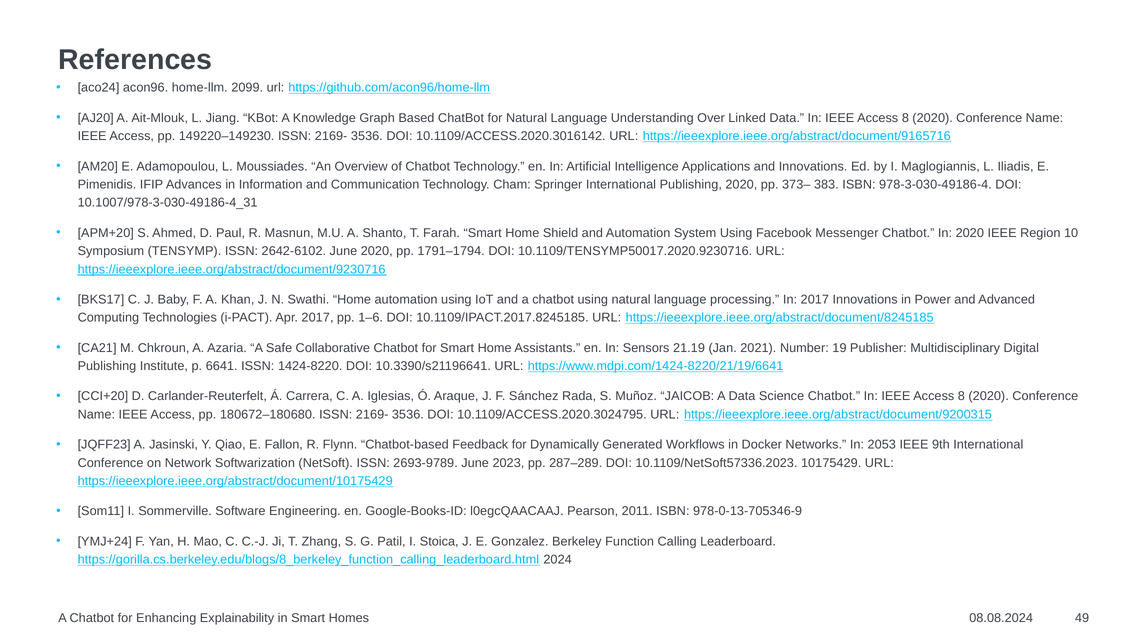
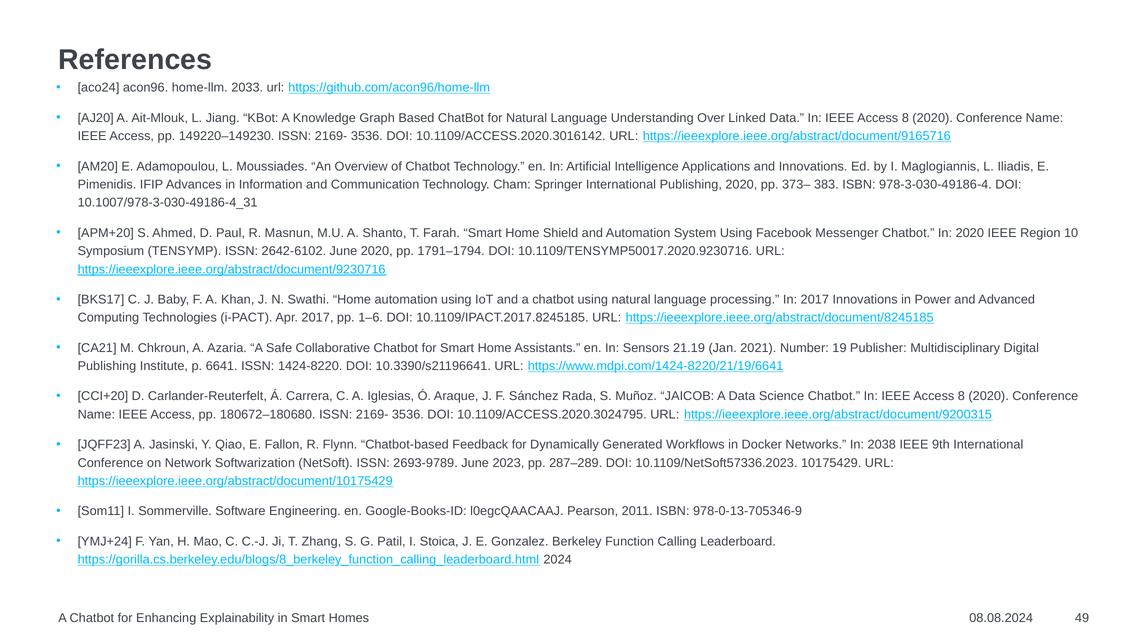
2099: 2099 -> 2033
2053: 2053 -> 2038
